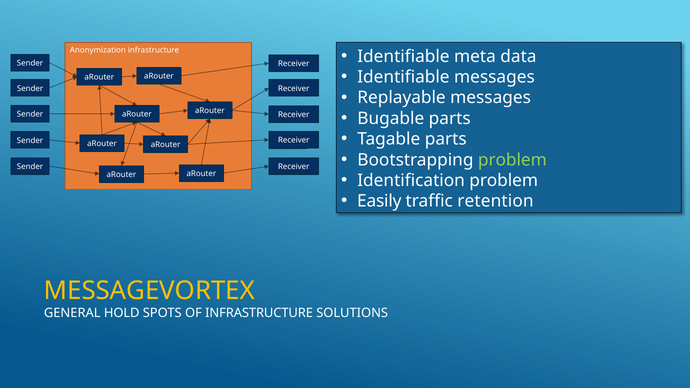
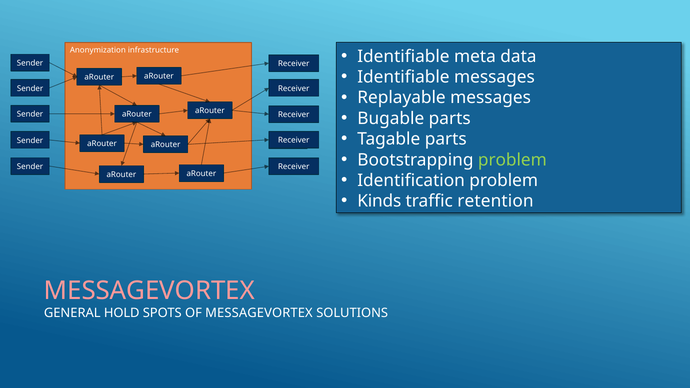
Easily: Easily -> Kinds
MESSAGEVORTEX at (149, 291) colour: yellow -> pink
OF INFRASTRUCTURE: INFRASTRUCTURE -> MESSAGEVORTEX
